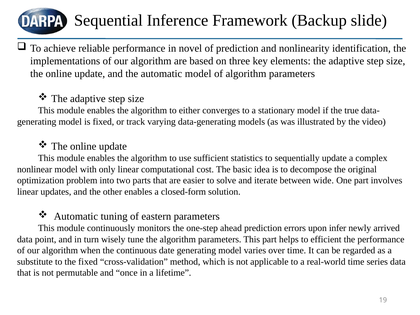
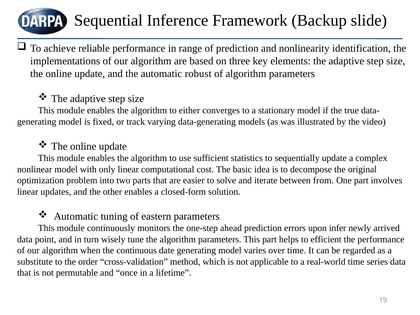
novel: novel -> range
automatic model: model -> robust
wide: wide -> from
the fixed: fixed -> order
